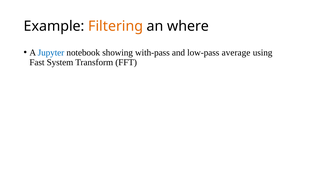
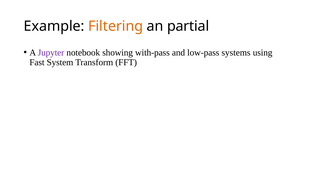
where: where -> partial
Jupyter colour: blue -> purple
average: average -> systems
